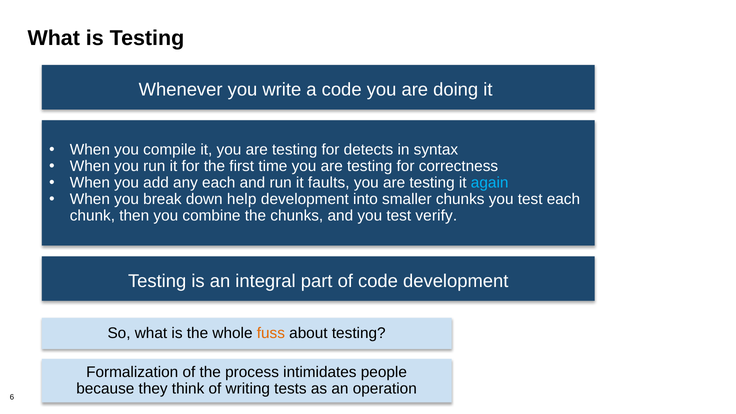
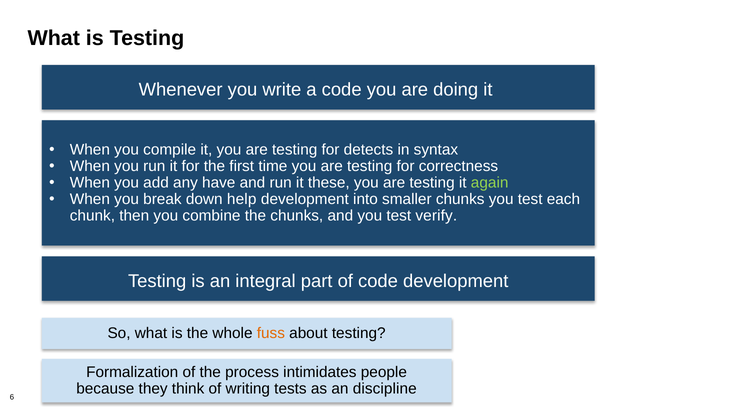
any each: each -> have
faults: faults -> these
again colour: light blue -> light green
operation: operation -> discipline
